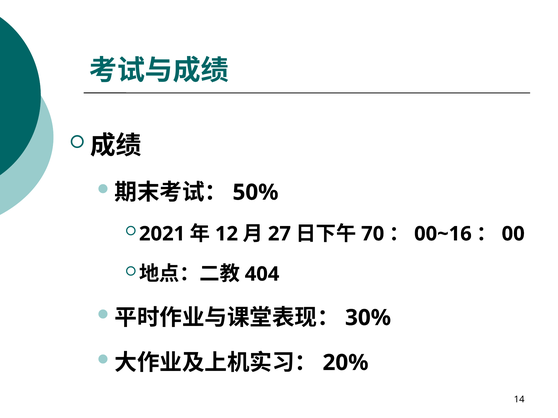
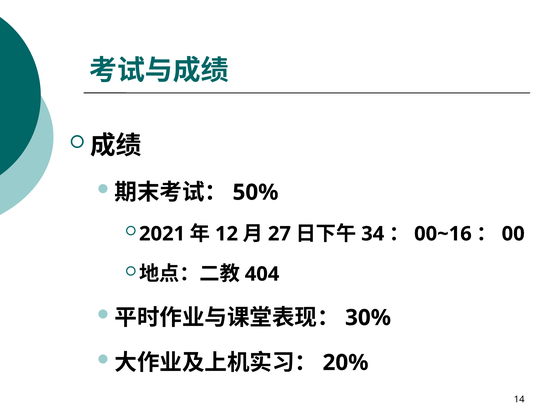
70: 70 -> 34
